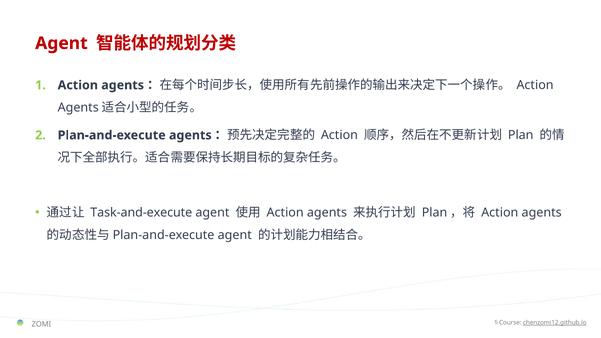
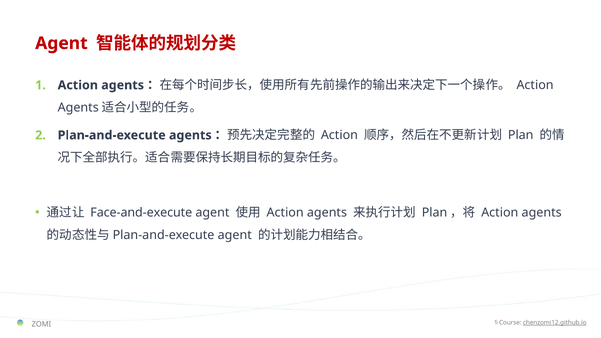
Task-and-execute: Task-and-execute -> Face-and-execute
